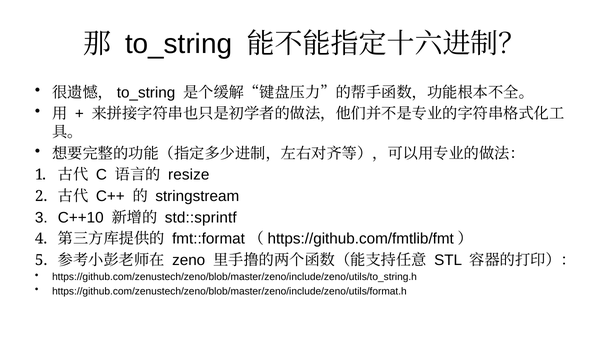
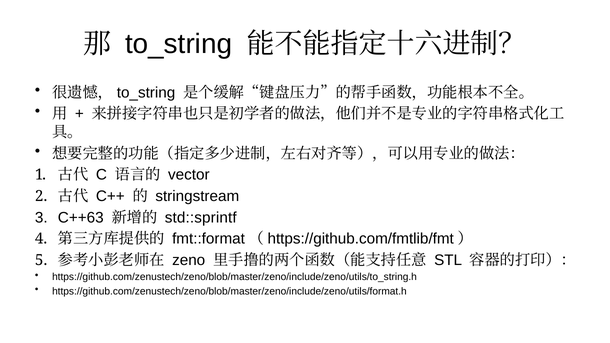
resize: resize -> vector
C++10: C++10 -> C++63
